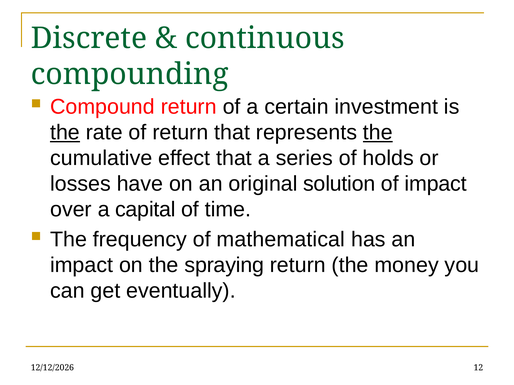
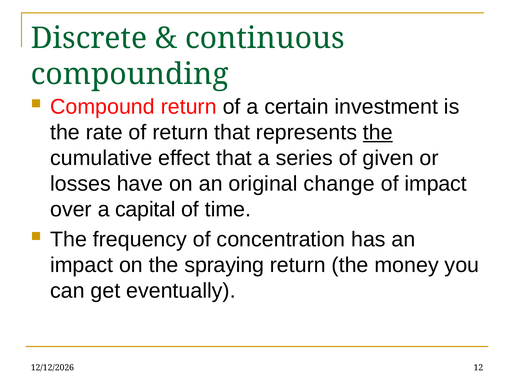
the at (65, 133) underline: present -> none
holds: holds -> given
solution: solution -> change
mathematical: mathematical -> concentration
